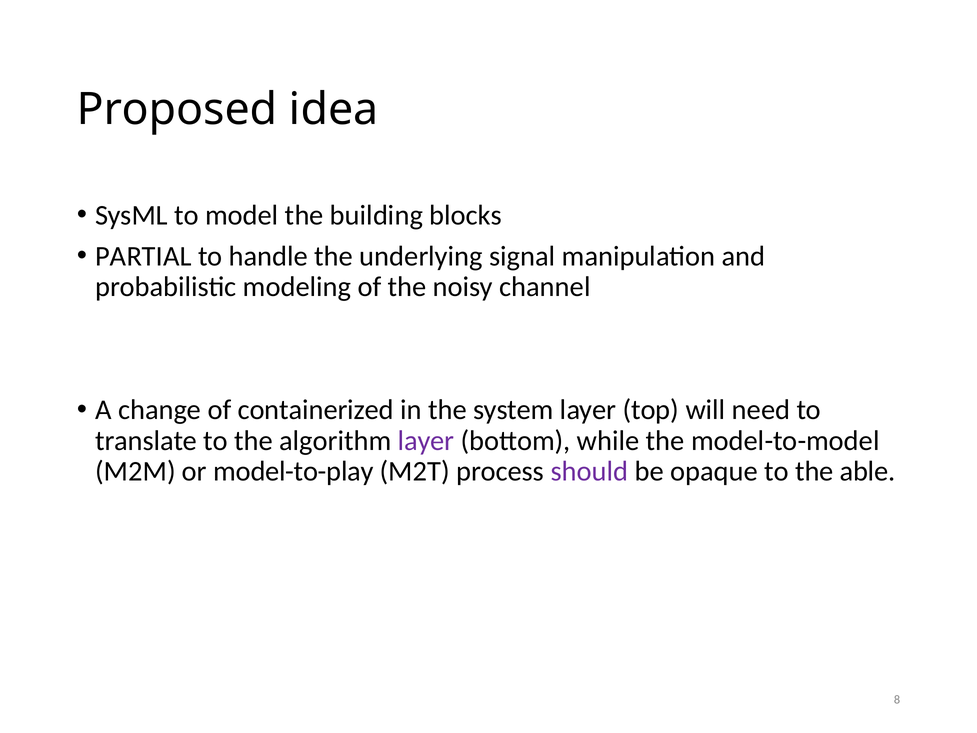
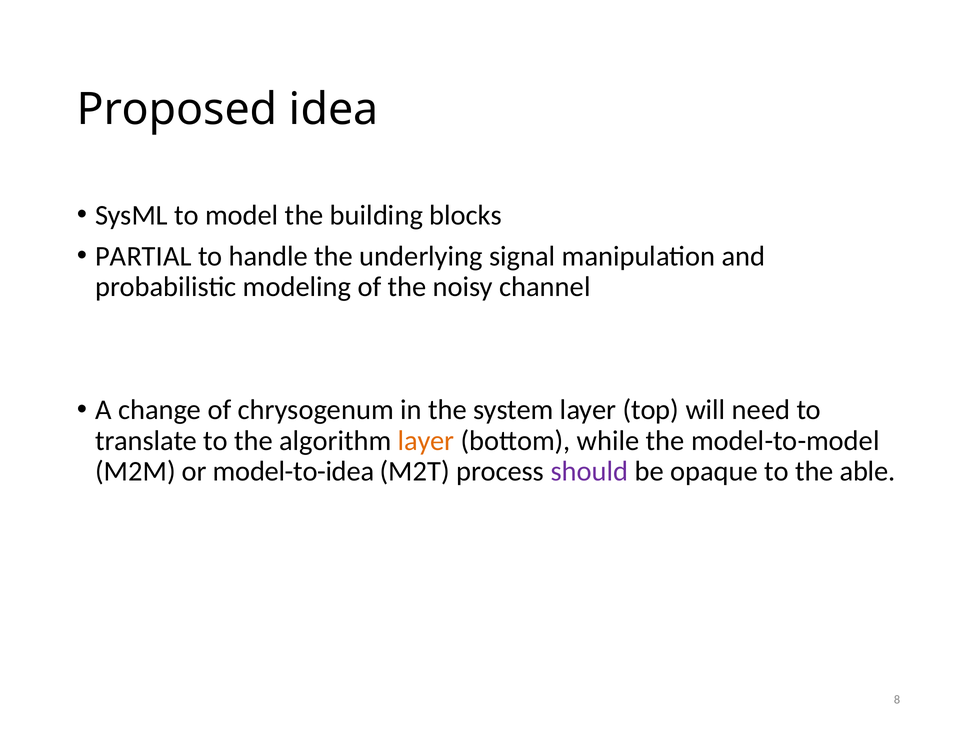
containerized: containerized -> chrysogenum
layer at (426, 441) colour: purple -> orange
model-to-play: model-to-play -> model-to-idea
